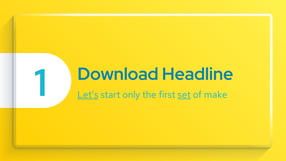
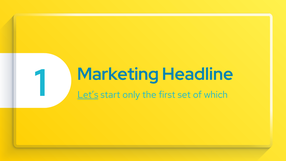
Download: Download -> Marketing
set underline: present -> none
make: make -> which
